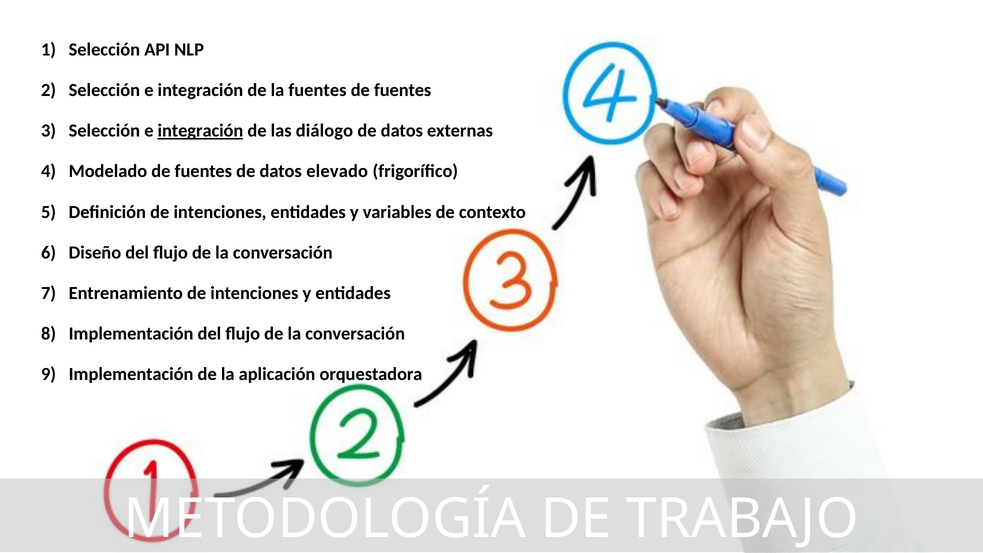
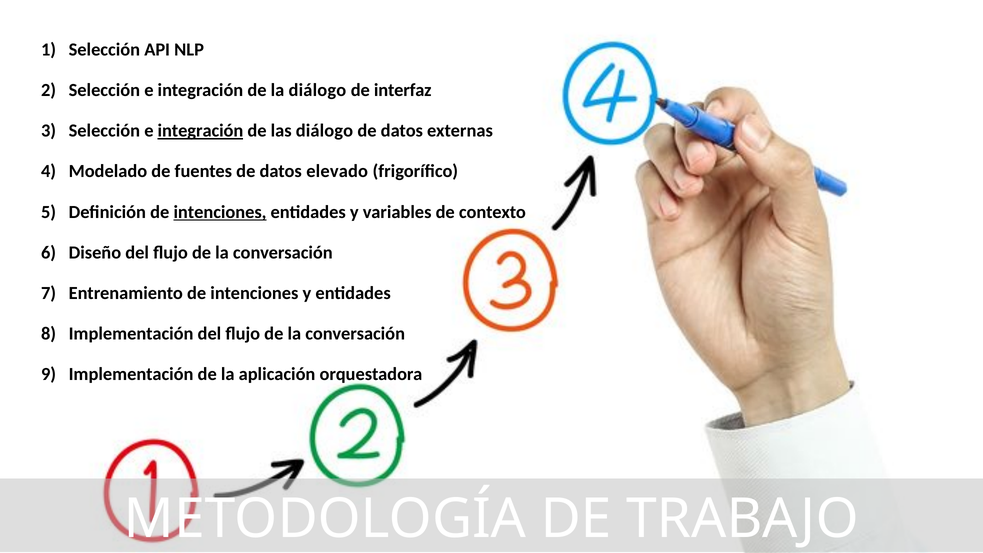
la fuentes: fuentes -> diálogo
fuentes at (403, 90): fuentes -> interfaz
intenciones at (220, 212) underline: none -> present
